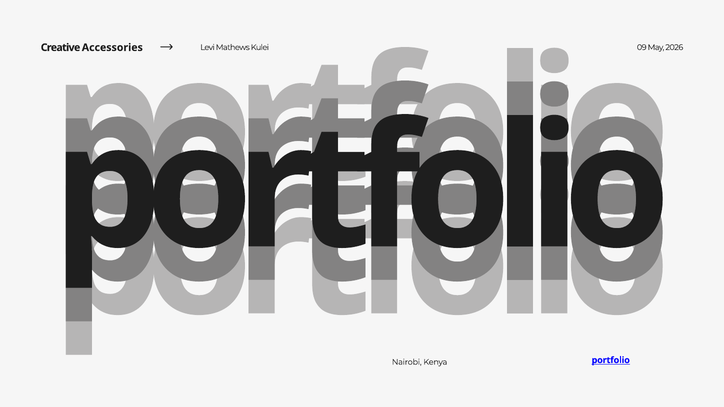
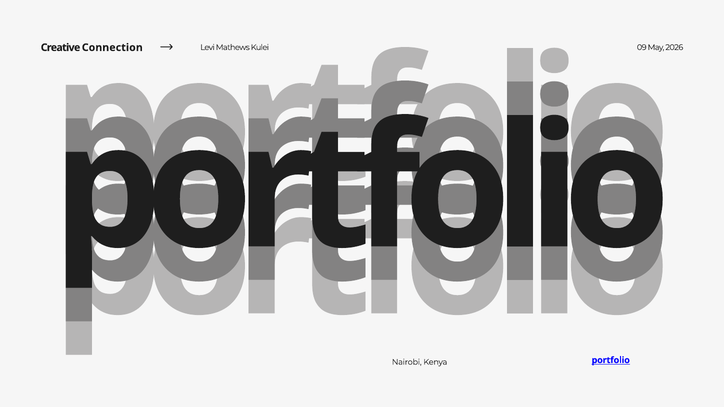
Accessories: Accessories -> Connection
